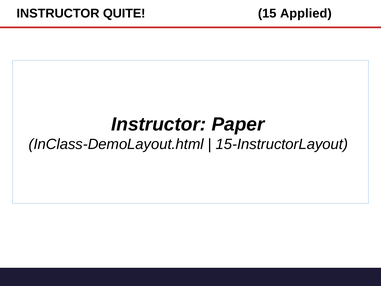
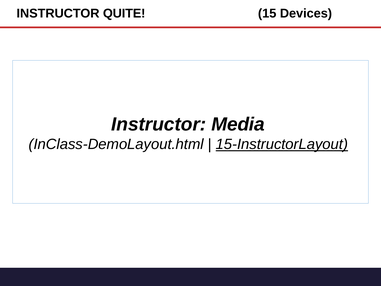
Applied: Applied -> Devices
Paper: Paper -> Media
15-InstructorLayout underline: none -> present
